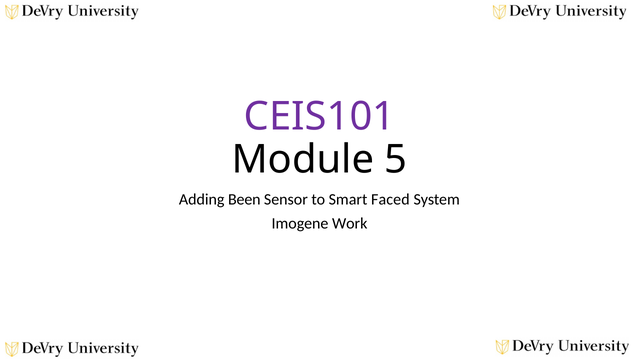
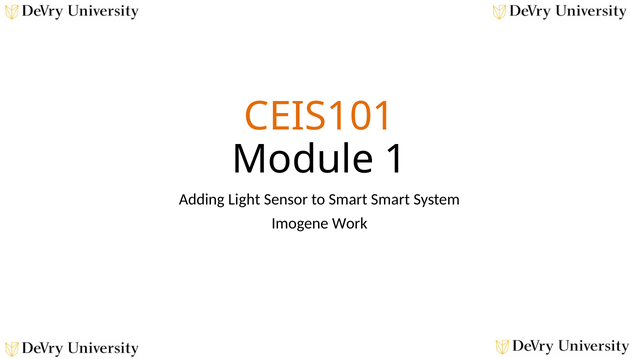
CEIS101 colour: purple -> orange
5: 5 -> 1
Been: Been -> Light
Smart Faced: Faced -> Smart
